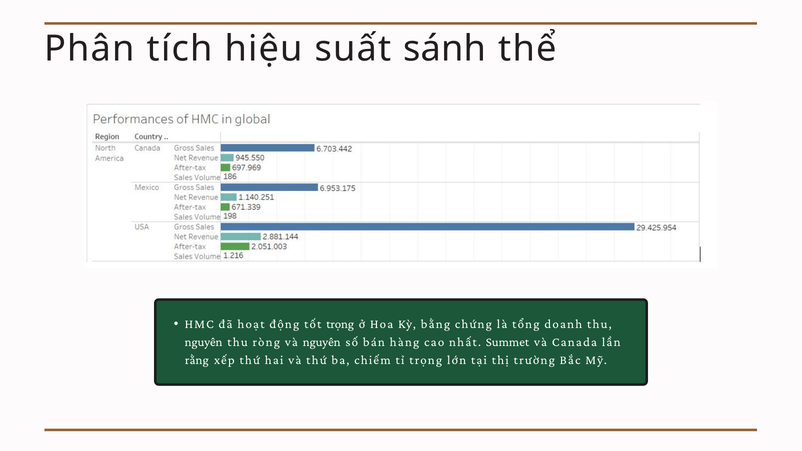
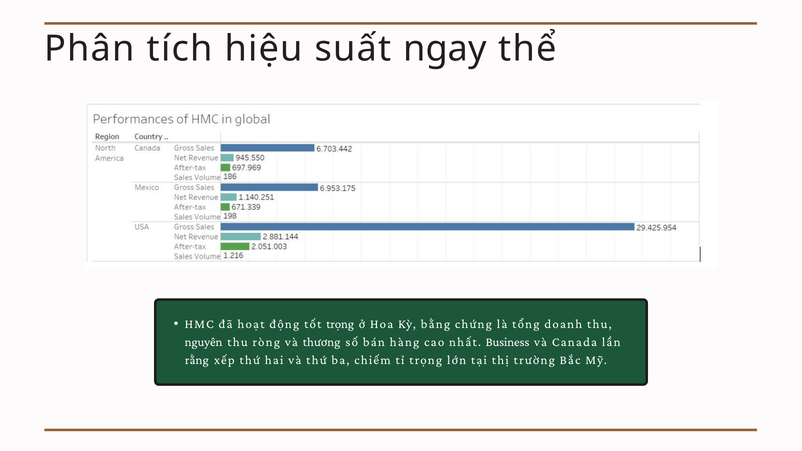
sánh: sánh -> ngay
và nguyên: nguyên -> thương
Summet: Summet -> Business
